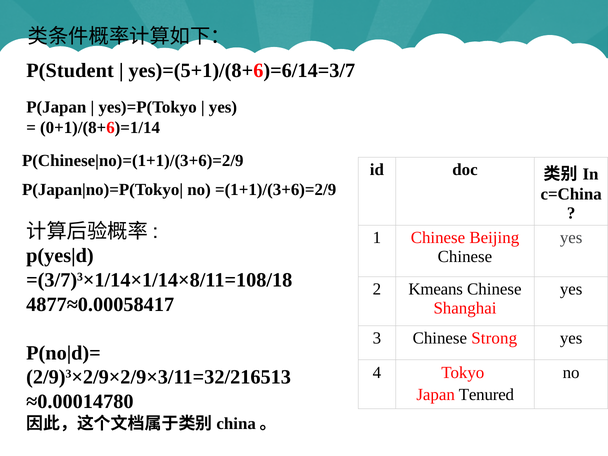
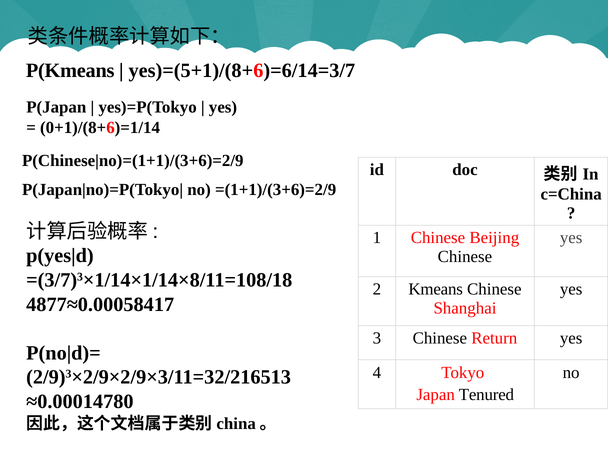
P(Student: P(Student -> P(Kmeans
Strong: Strong -> Return
